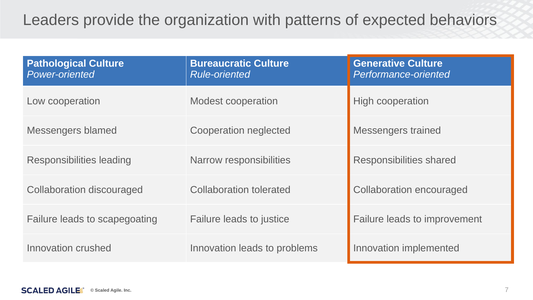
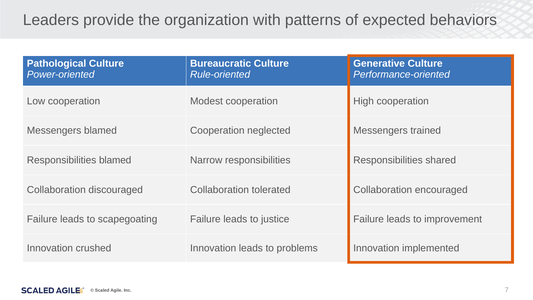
Responsibilities leading: leading -> blamed
